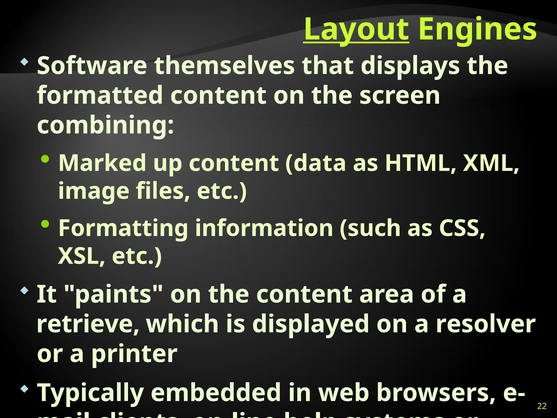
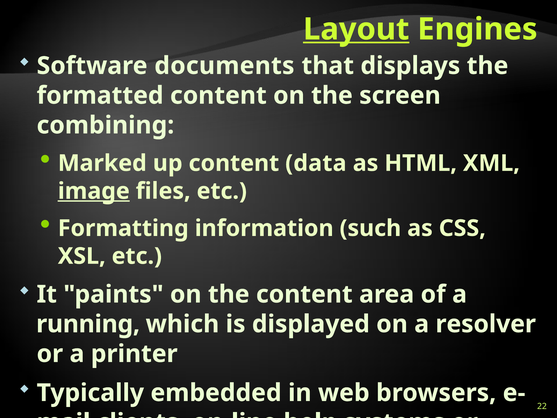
themselves: themselves -> documents
image underline: none -> present
retrieve: retrieve -> running
